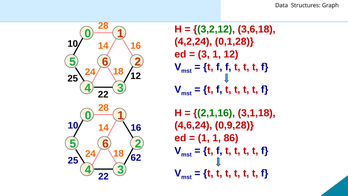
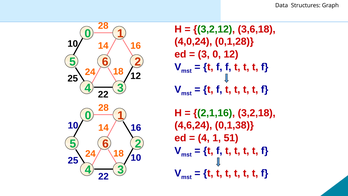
4,2,24: 4,2,24 -> 4,0,24
3 1: 1 -> 0
3,1,18: 3,1,18 -> 3,2,18
0,9,28: 0,9,28 -> 0,1,38
1 at (204, 138): 1 -> 4
86: 86 -> 51
18 62: 62 -> 10
